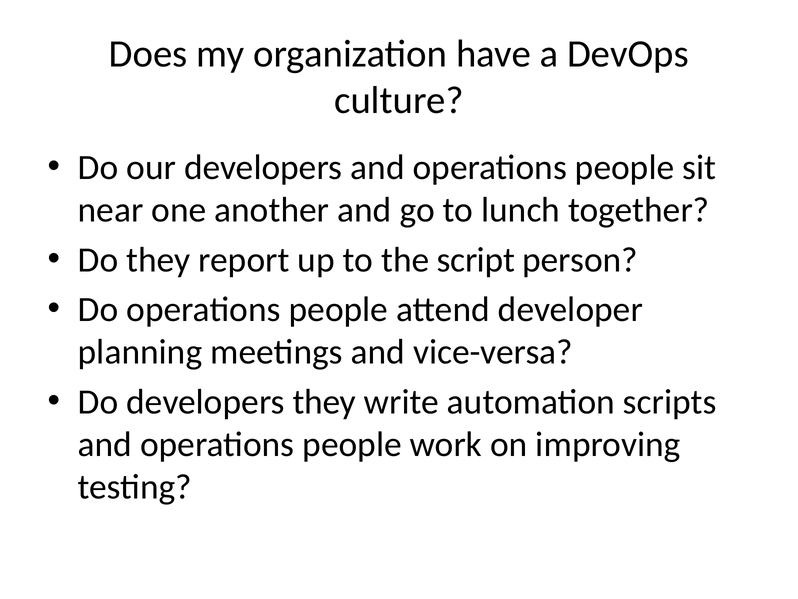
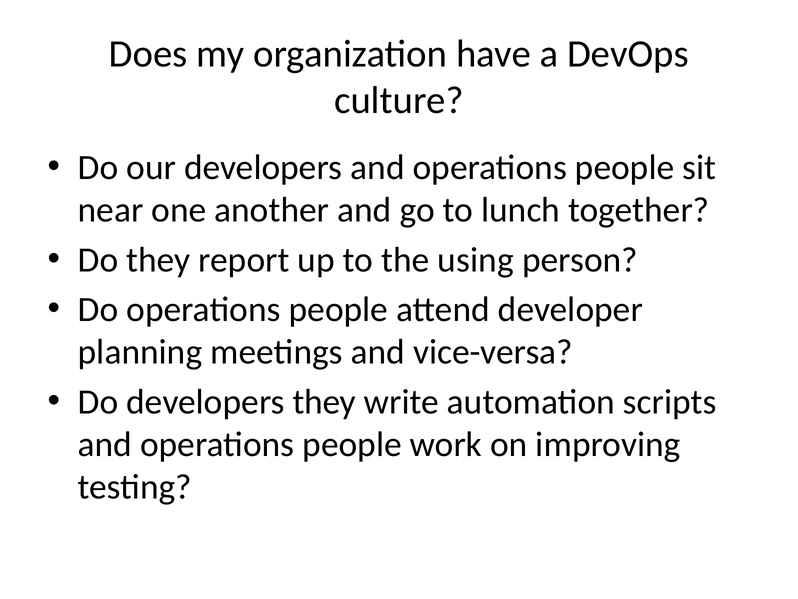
script: script -> using
